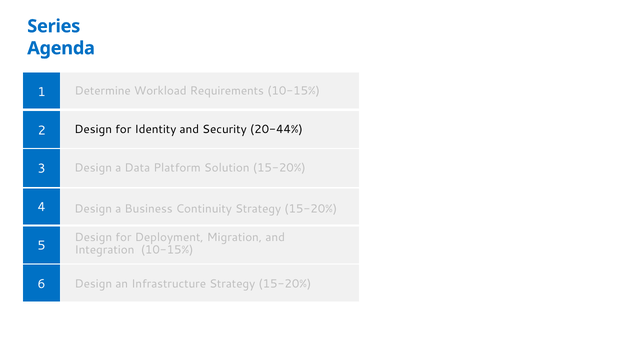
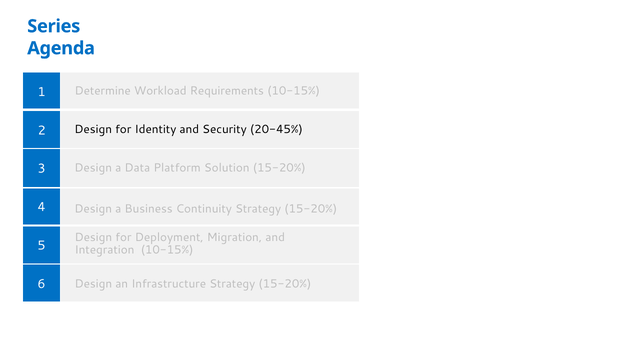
20-44%: 20-44% -> 20-45%
